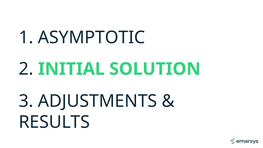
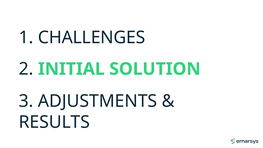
ASYMPTOTIC: ASYMPTOTIC -> CHALLENGES
